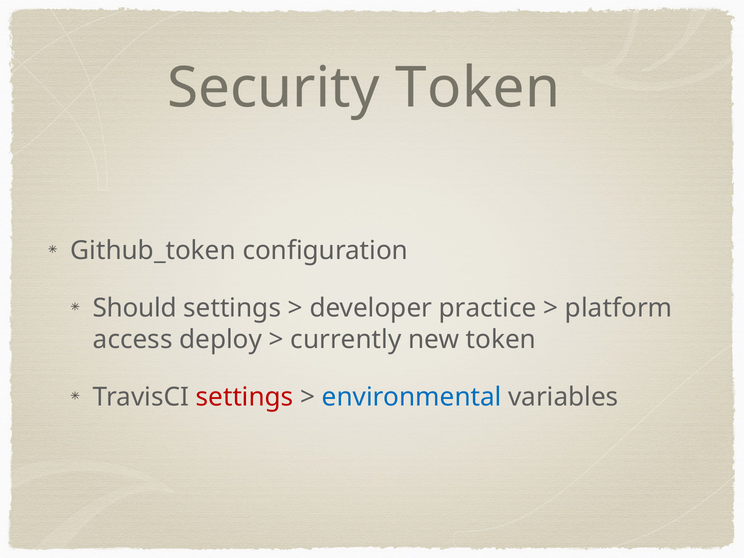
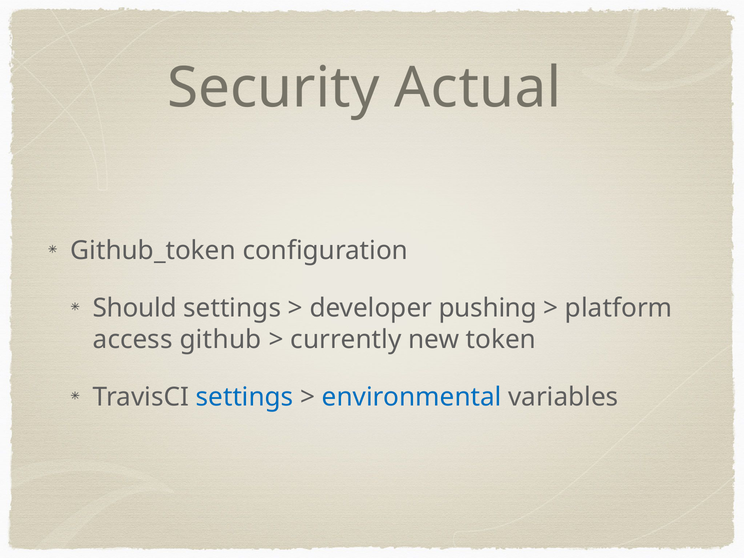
Security Token: Token -> Actual
practice: practice -> pushing
deploy: deploy -> github
settings at (245, 397) colour: red -> blue
